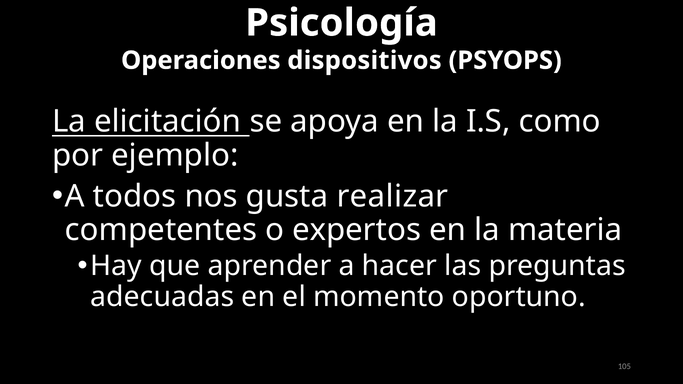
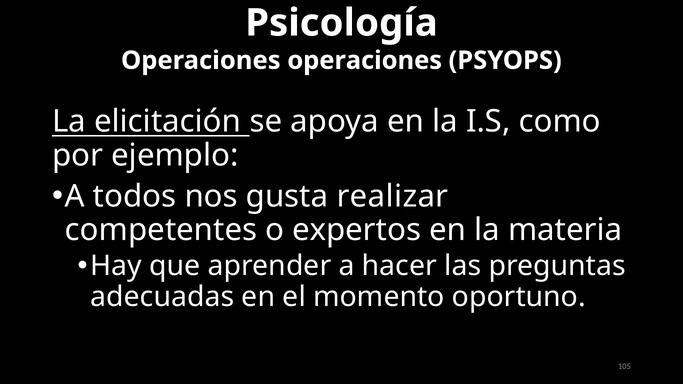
Operaciones dispositivos: dispositivos -> operaciones
